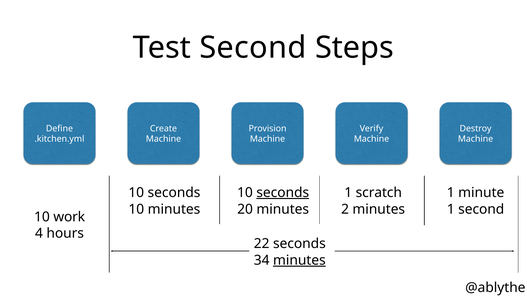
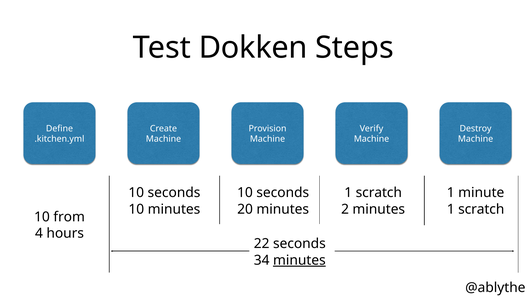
Test Second: Second -> Dokken
seconds at (283, 192) underline: present -> none
second at (481, 209): second -> scratch
work: work -> from
